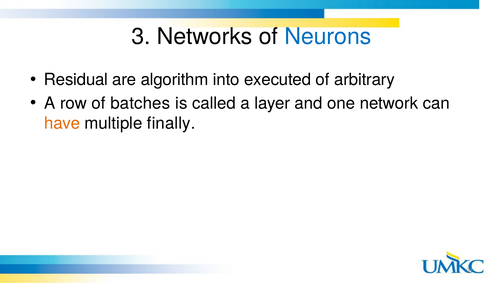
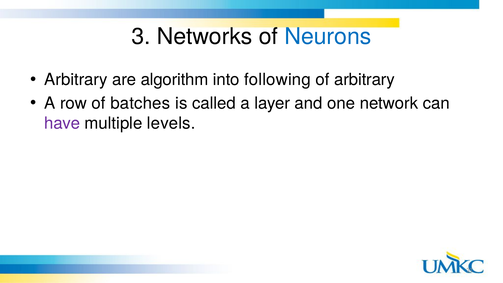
Residual at (76, 80): Residual -> Arbitrary
executed: executed -> following
have colour: orange -> purple
finally: finally -> levels
